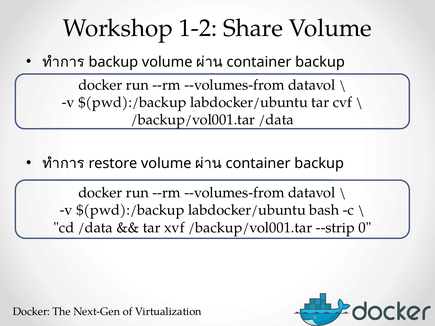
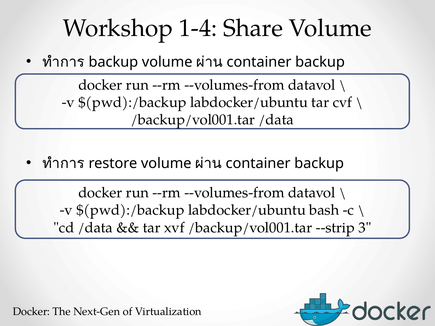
1-2: 1-2 -> 1-4
0: 0 -> 3
